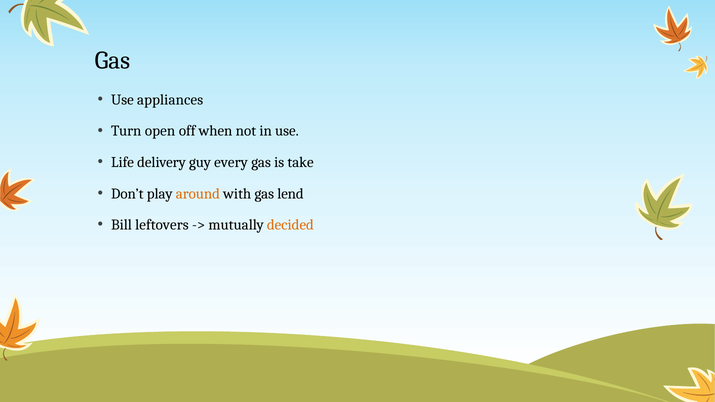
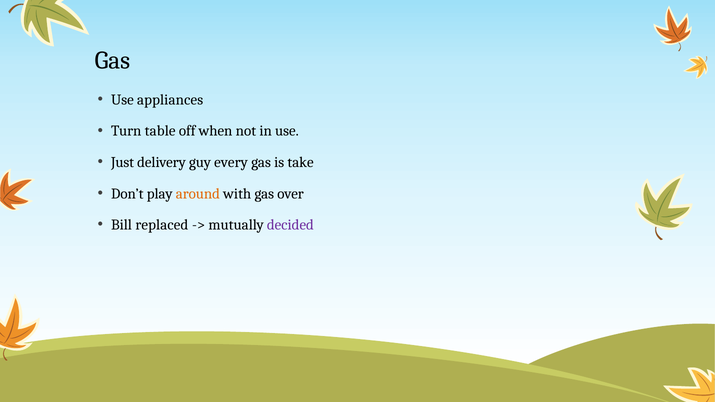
open: open -> table
Life: Life -> Just
lend: lend -> over
leftovers: leftovers -> replaced
decided colour: orange -> purple
